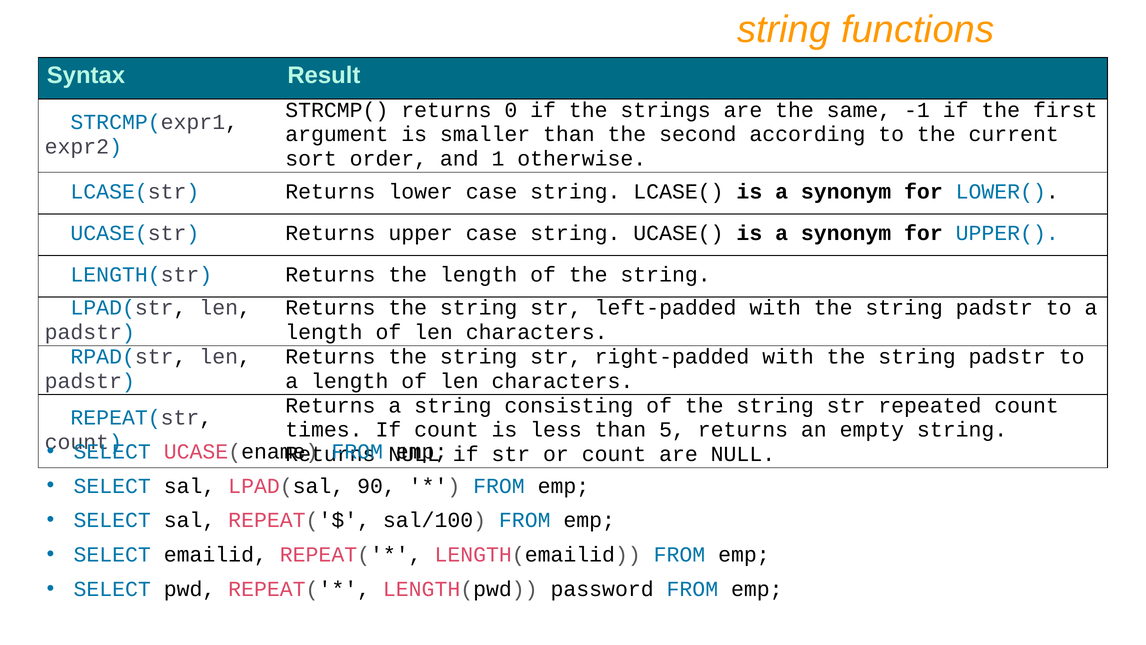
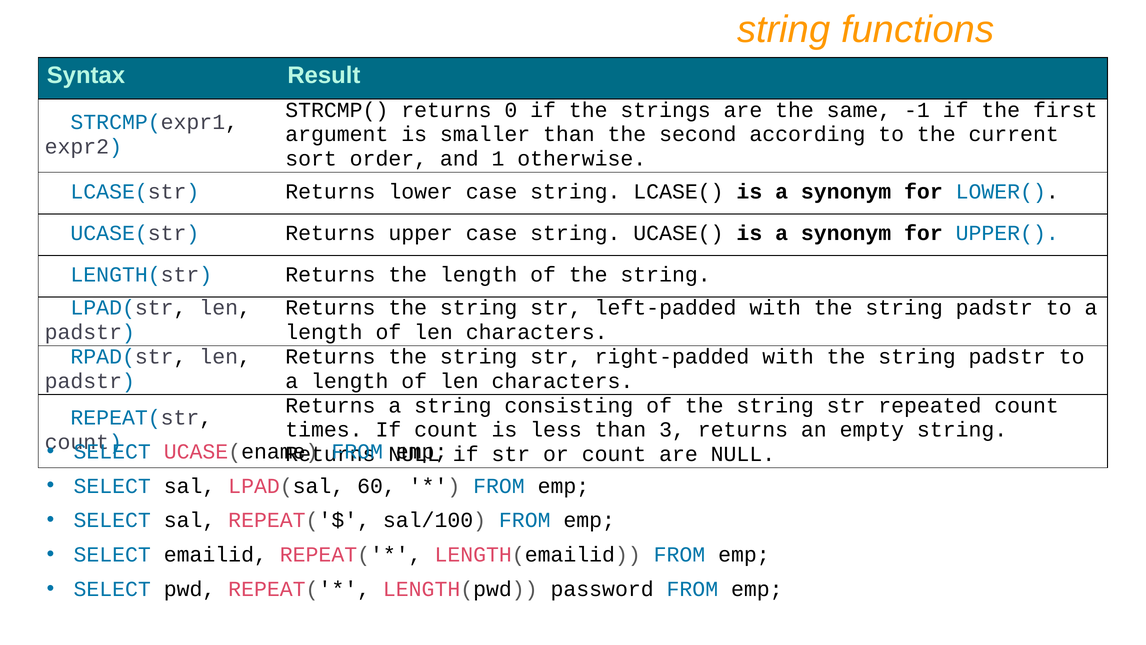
5: 5 -> 3
90: 90 -> 60
